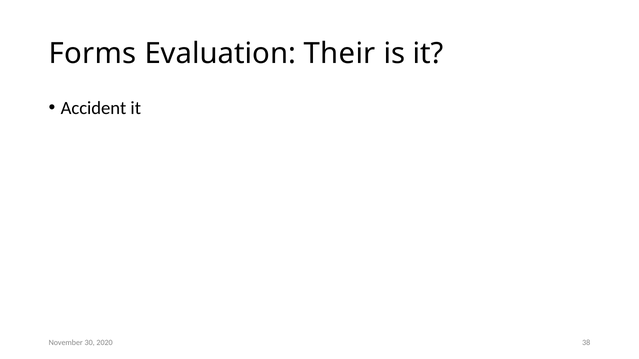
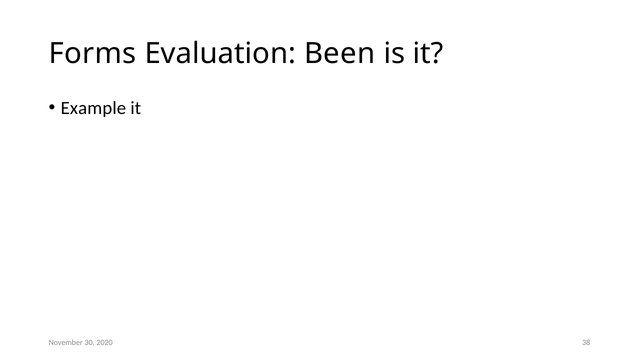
Their: Their -> Been
Accident: Accident -> Example
